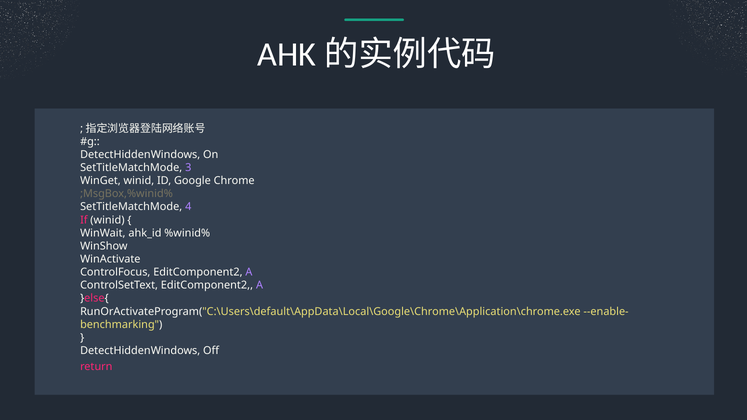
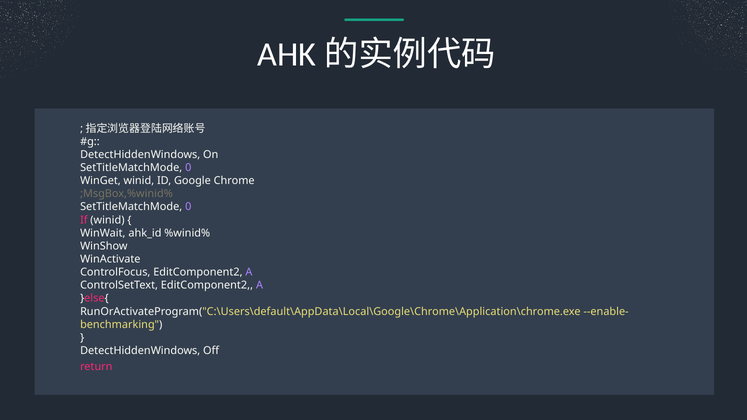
3 at (188, 168): 3 -> 0
4 at (188, 207): 4 -> 0
